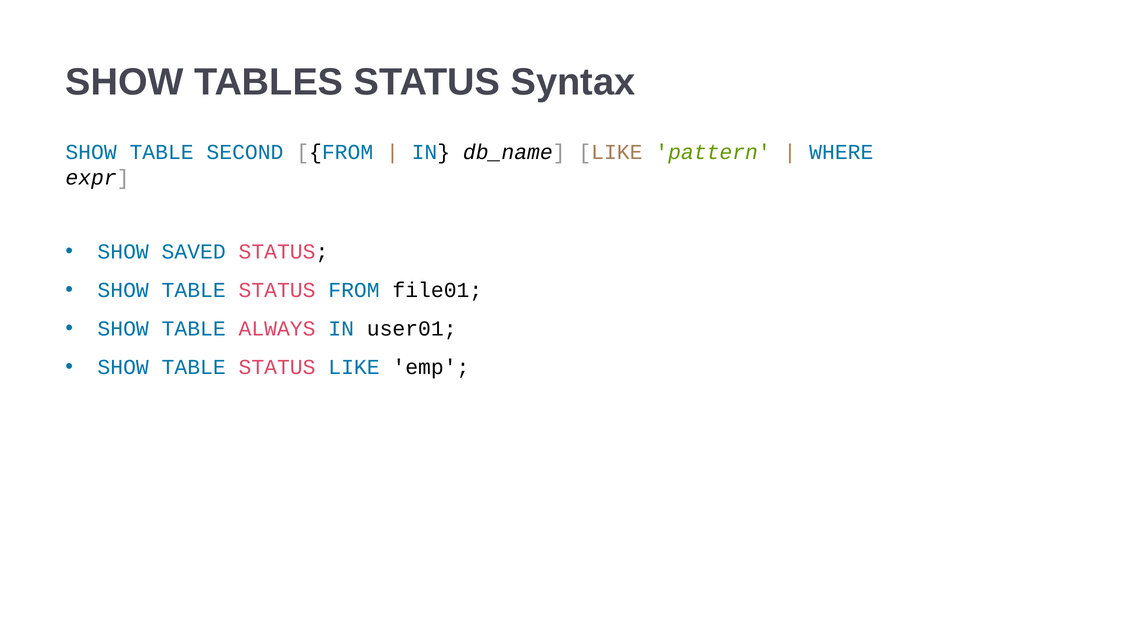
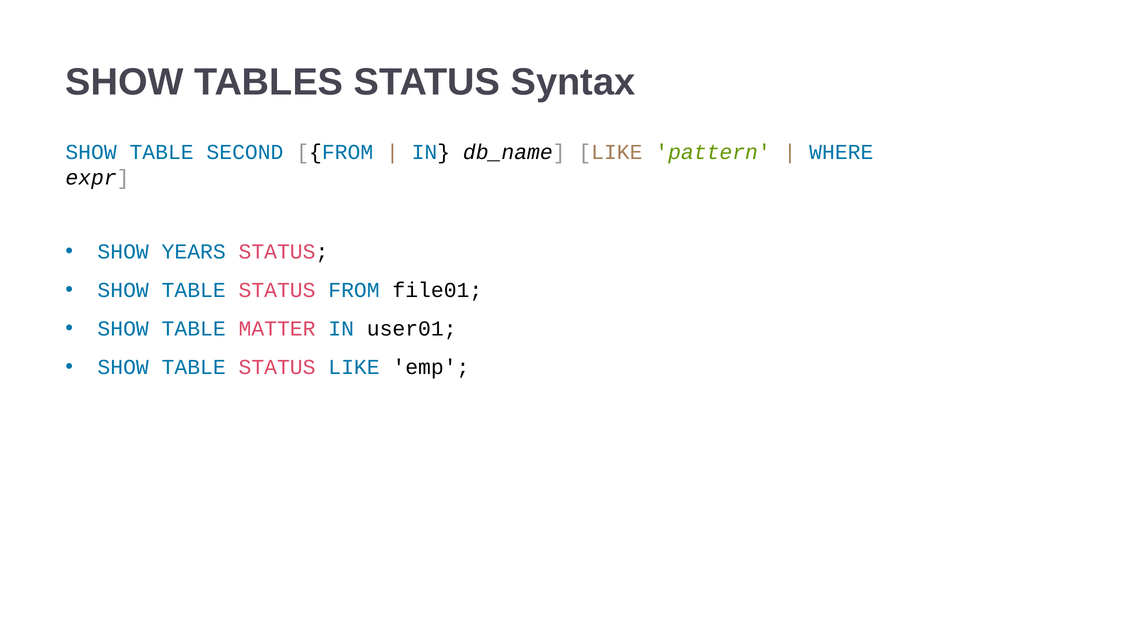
SAVED: SAVED -> YEARS
ALWAYS: ALWAYS -> MATTER
